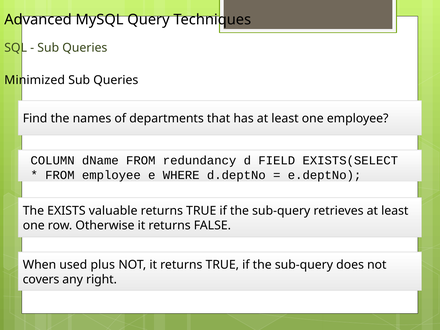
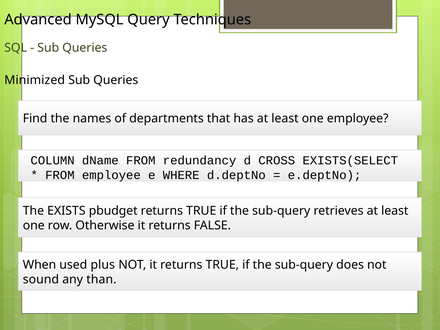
FIELD: FIELD -> CROSS
valuable: valuable -> pbudget
covers: covers -> sound
right: right -> than
